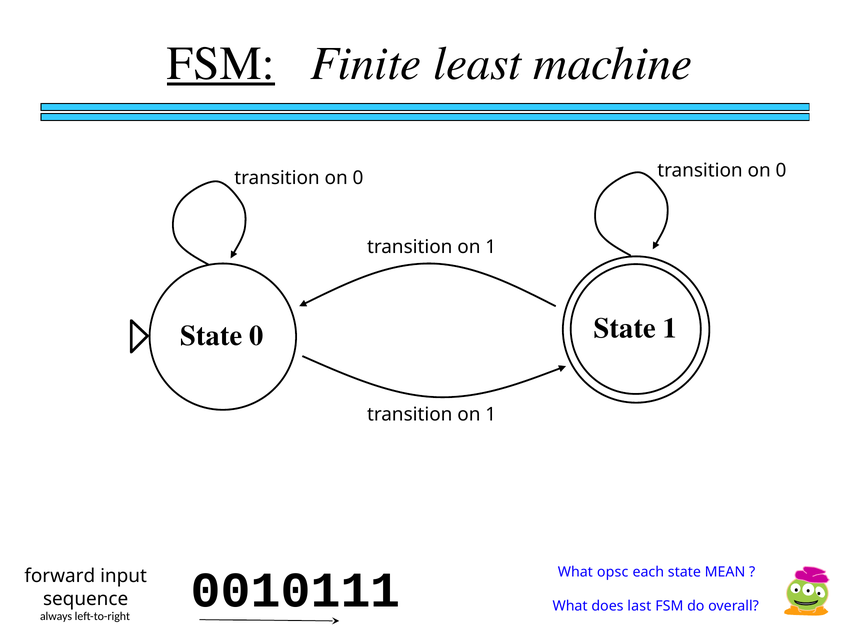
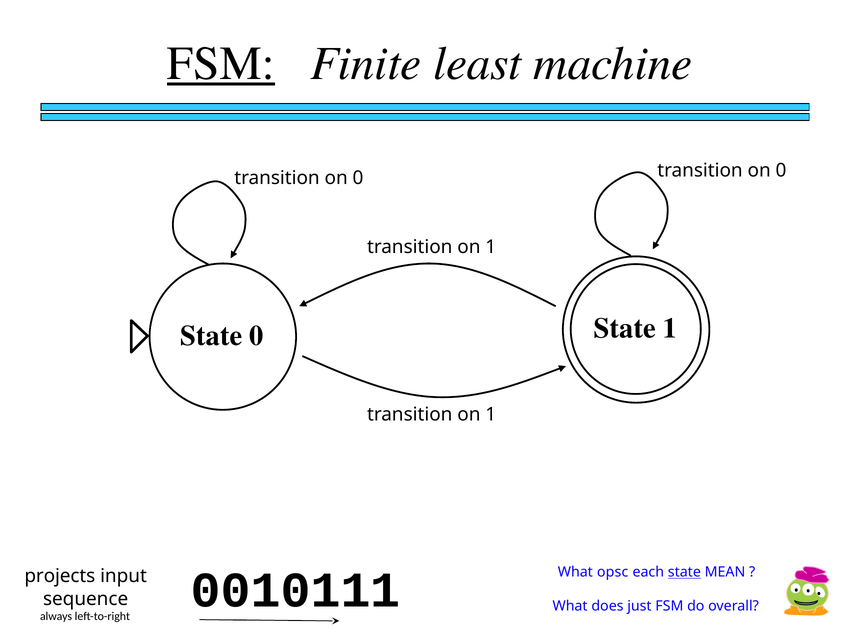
state at (684, 572) underline: none -> present
forward: forward -> projects
last: last -> just
